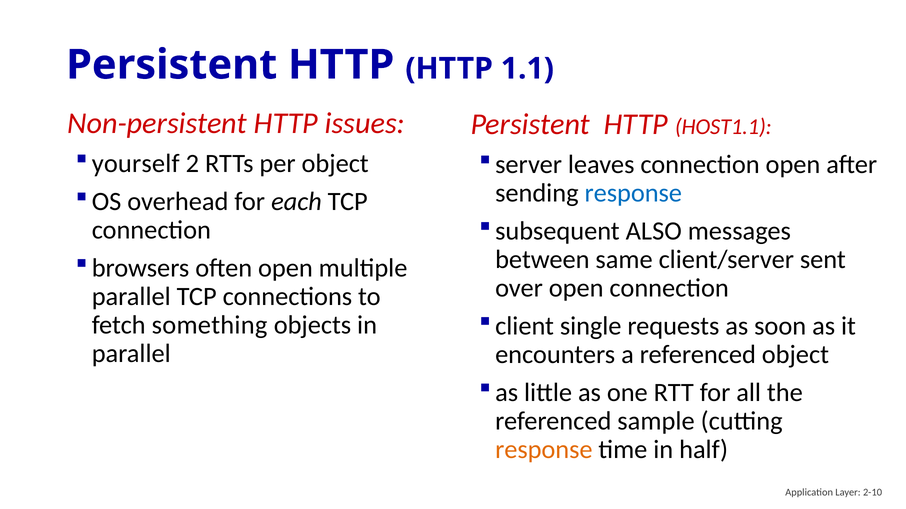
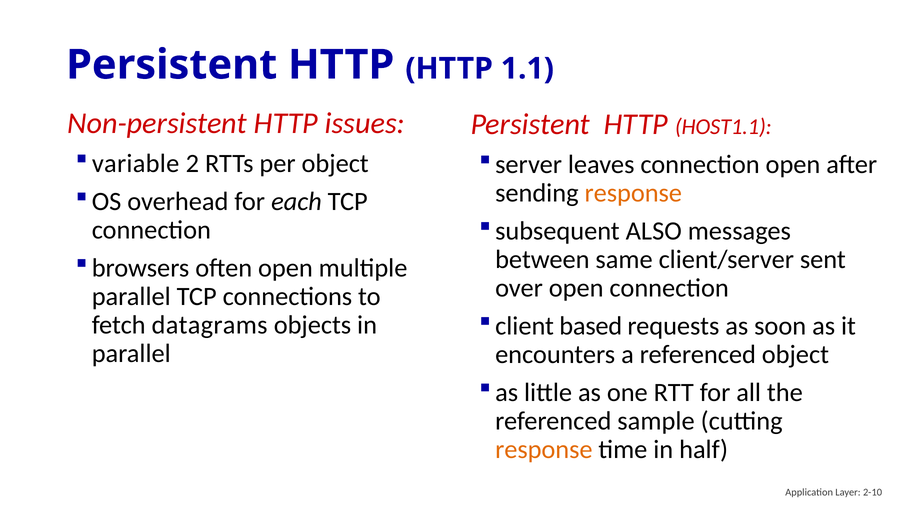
yourself: yourself -> variable
response at (633, 193) colour: blue -> orange
single: single -> based
something: something -> datagrams
